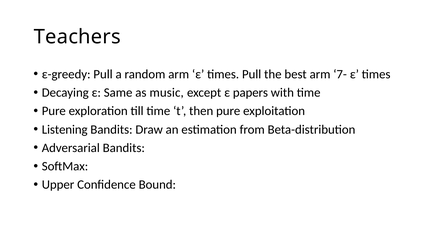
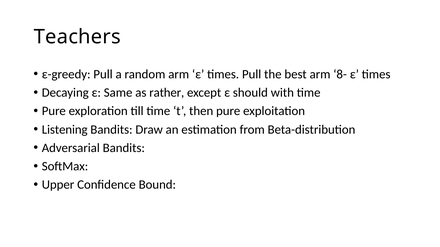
7-: 7- -> 8-
music: music -> rather
papers: papers -> should
